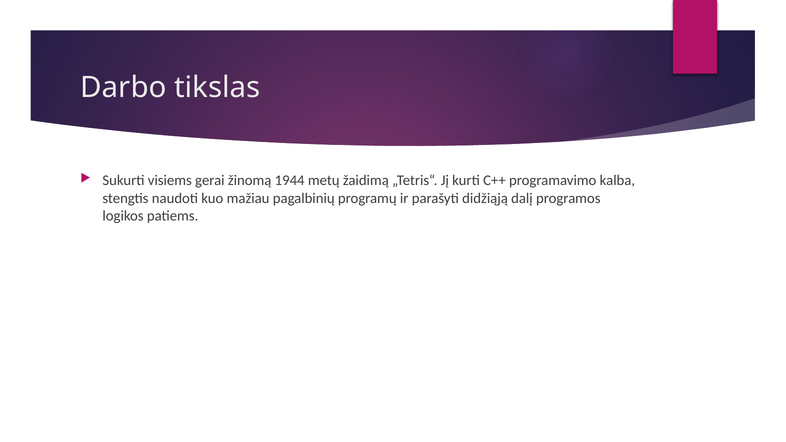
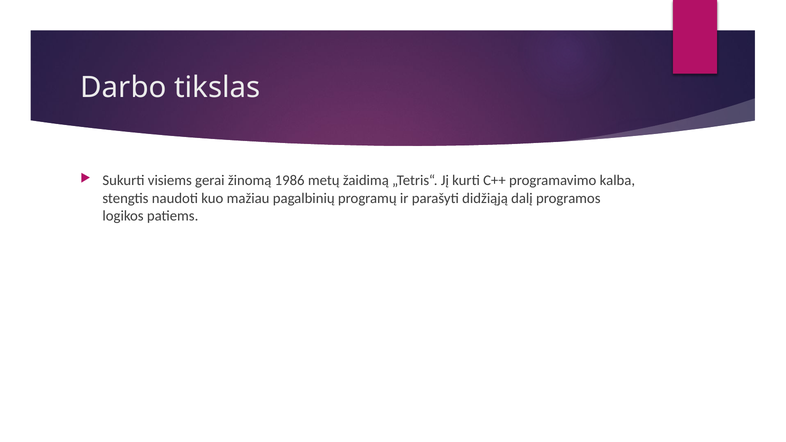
1944: 1944 -> 1986
